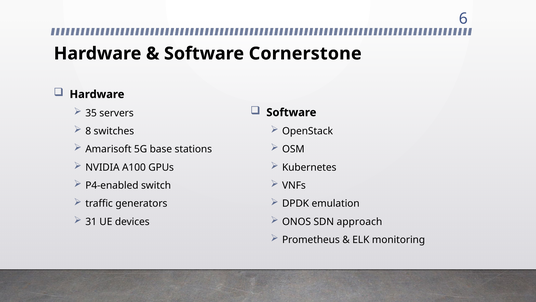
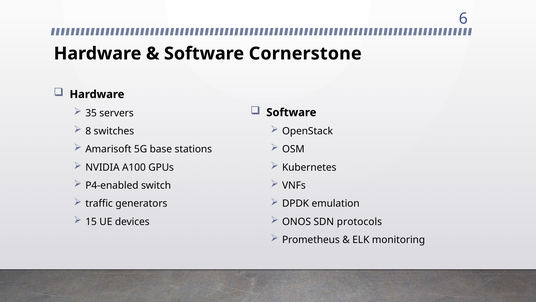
31: 31 -> 15
approach: approach -> protocols
